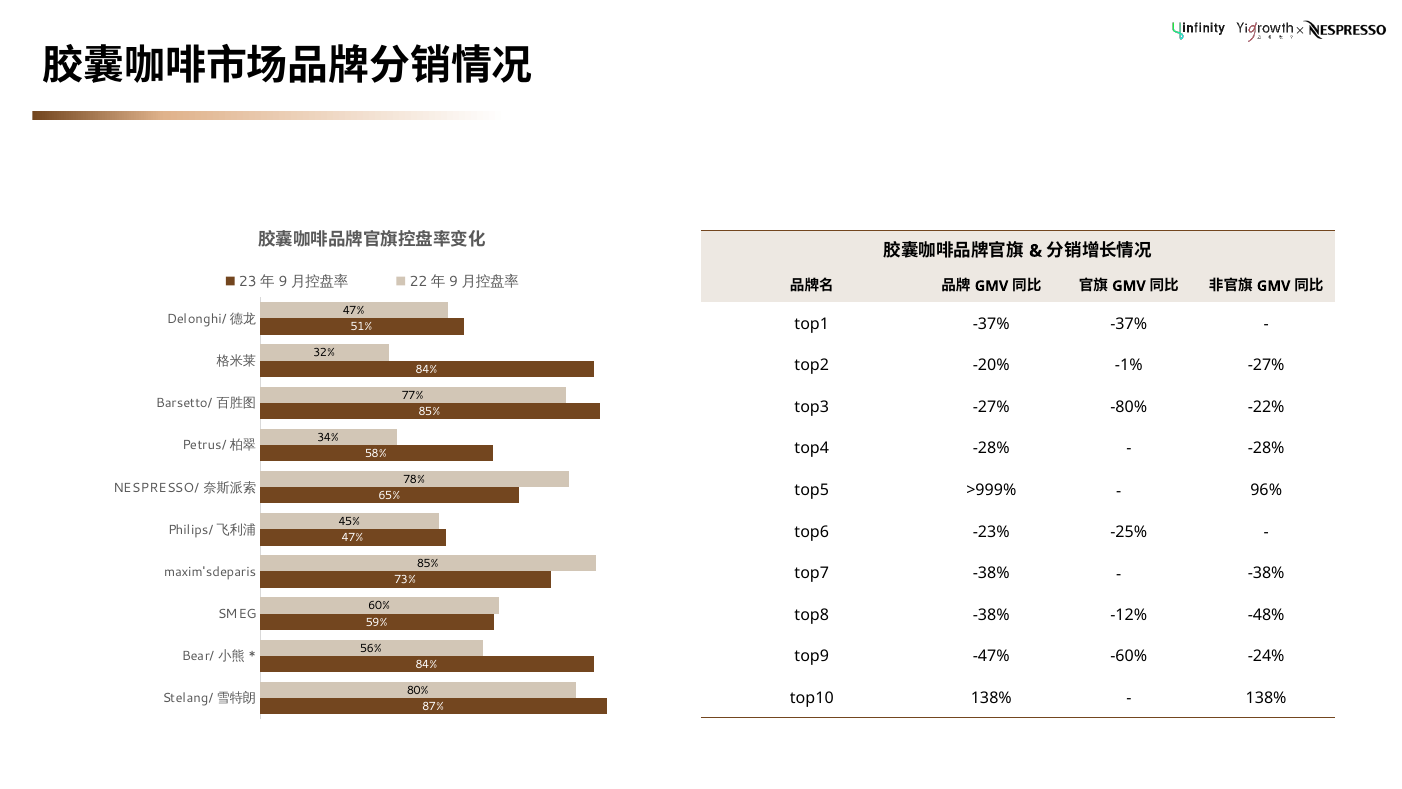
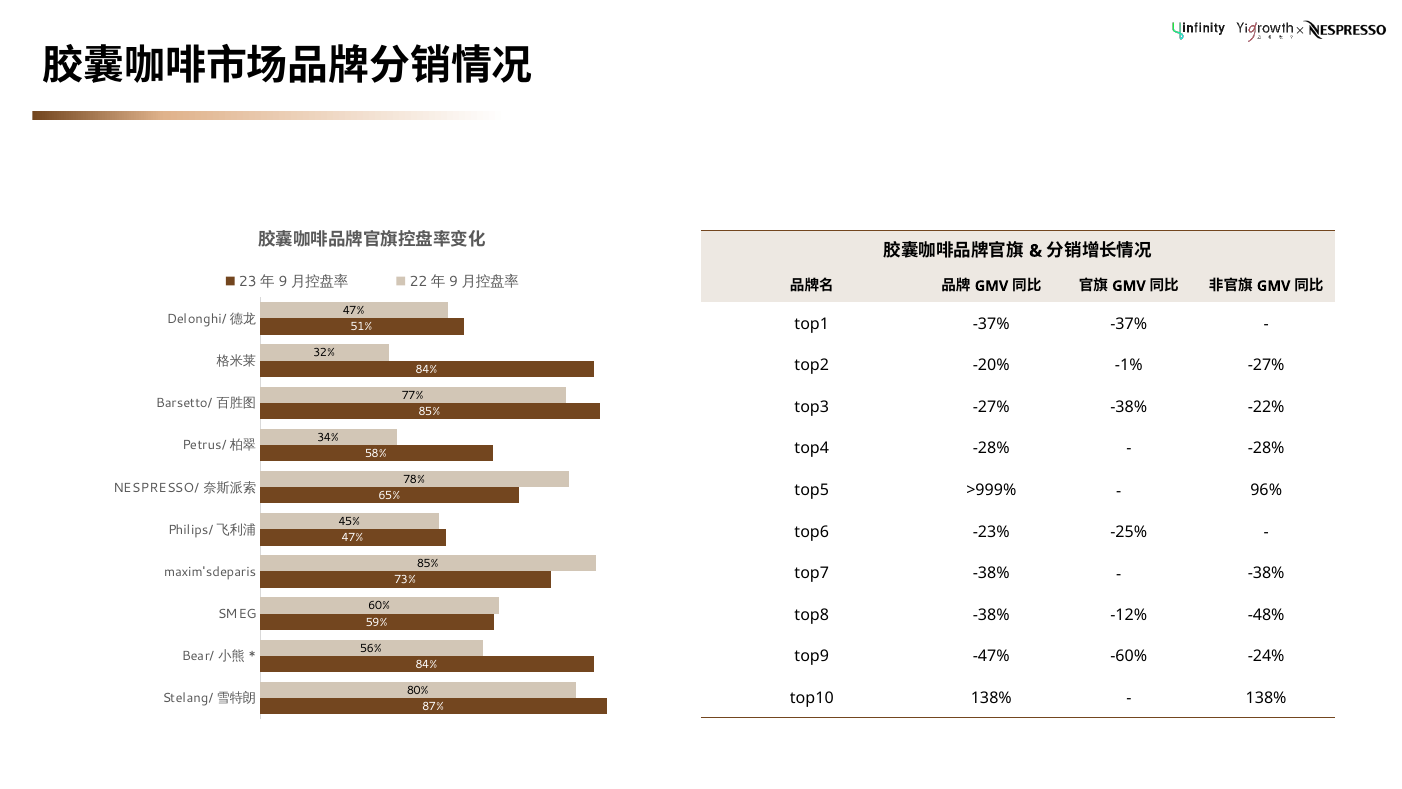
-27% -80%: -80% -> -38%
